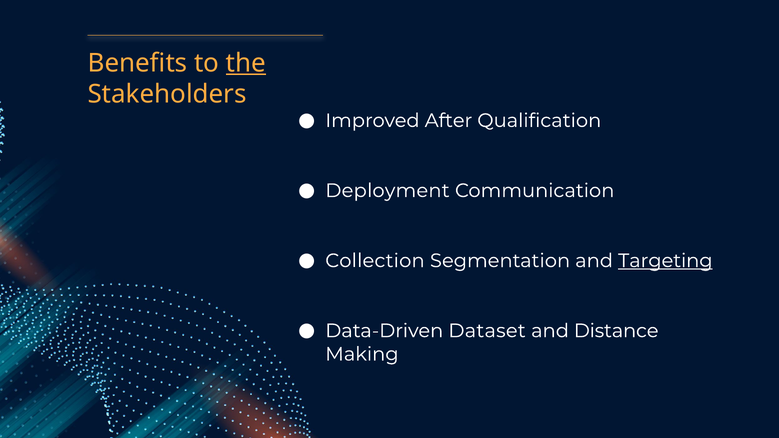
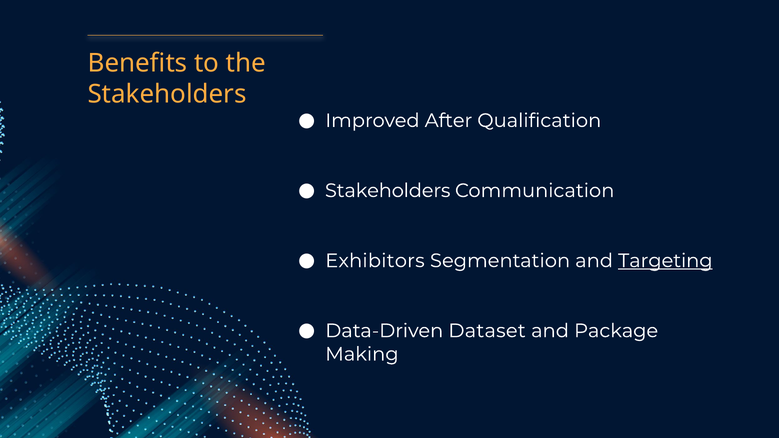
the underline: present -> none
Deployment at (387, 191): Deployment -> Stakeholders
Collection: Collection -> Exhibitors
Distance: Distance -> Package
